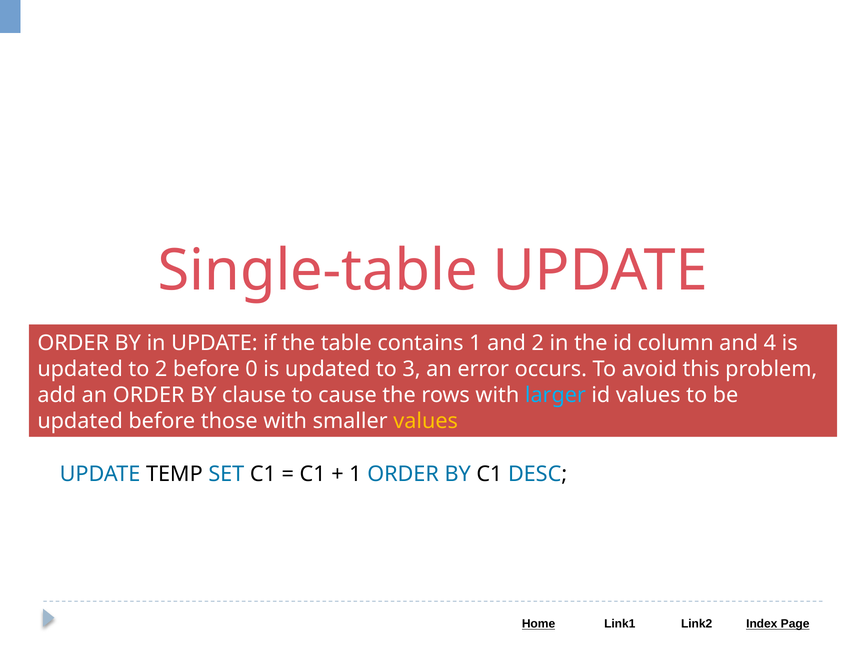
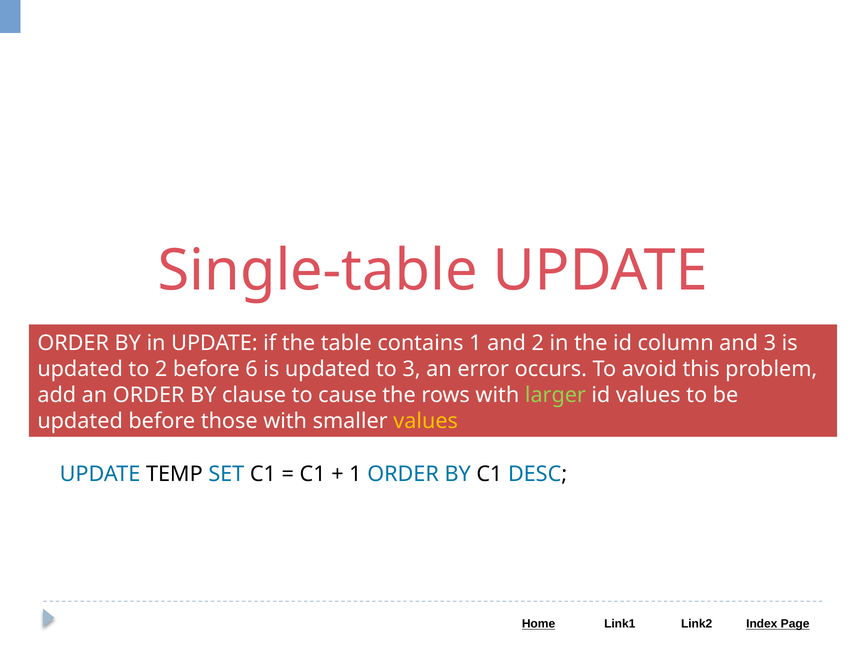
and 4: 4 -> 3
0: 0 -> 6
larger colour: light blue -> light green
